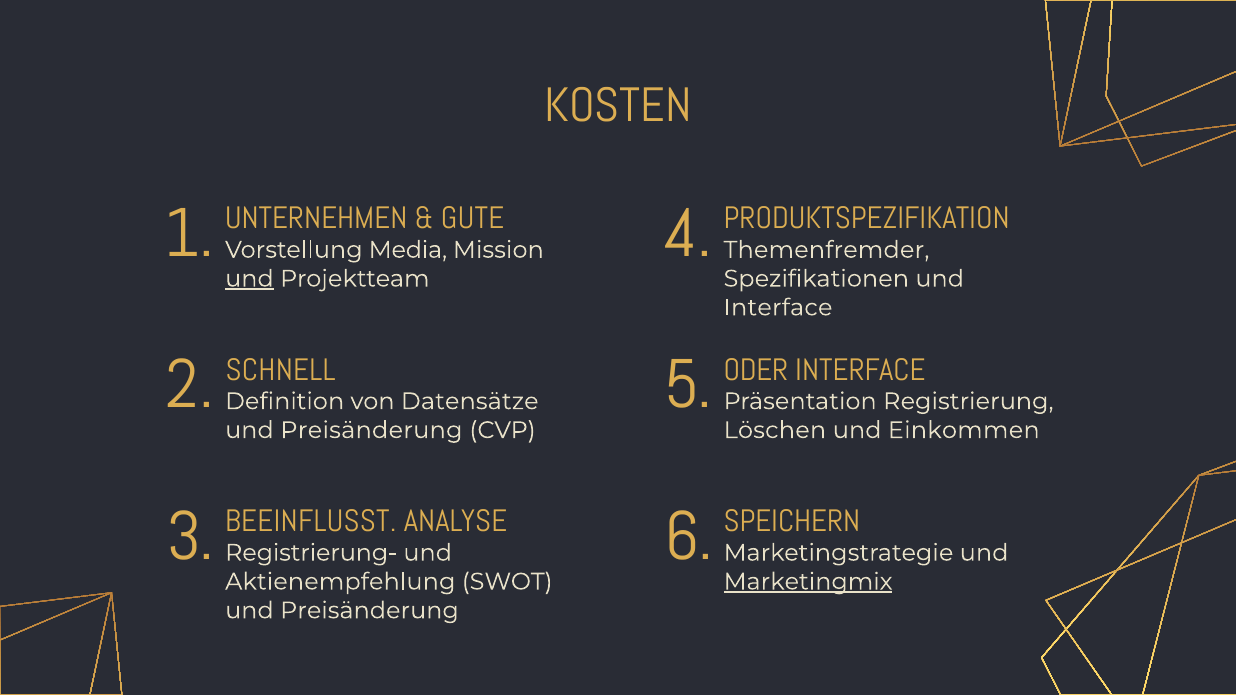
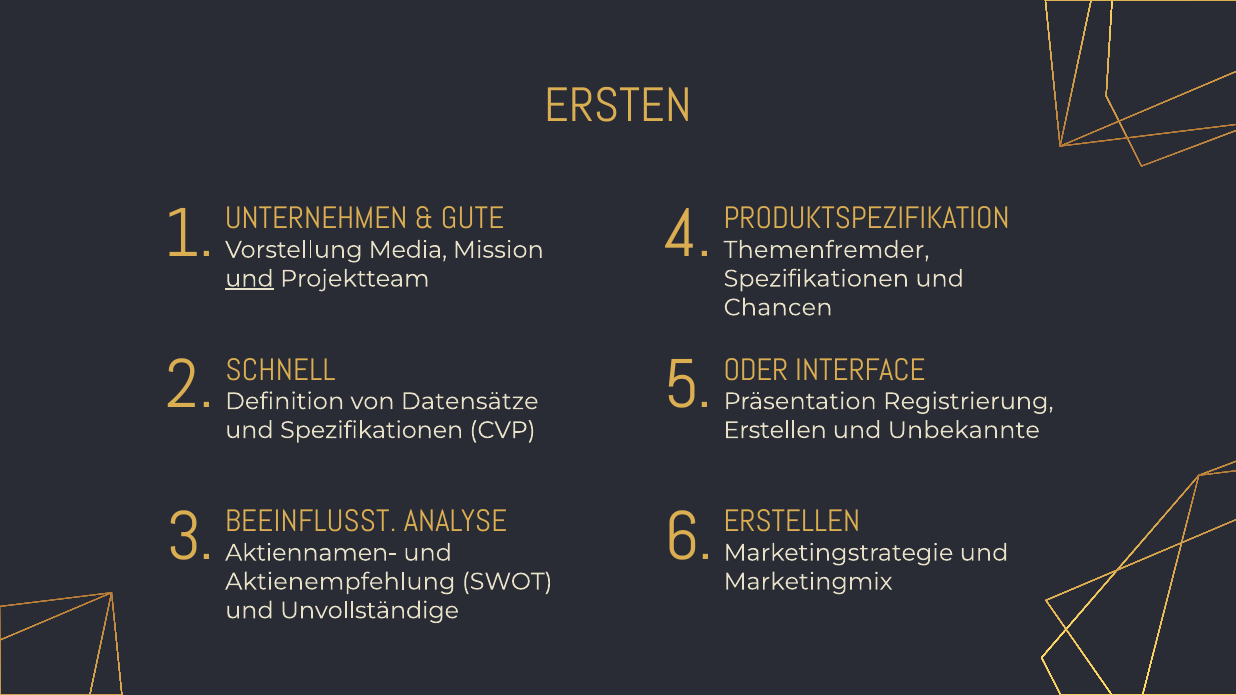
KOSTEN: KOSTEN -> ERSTEN
Interface at (778, 308): Interface -> Chancen
Preisänderung at (371, 430): Preisänderung -> Spezifikationen
Löschen at (775, 430): Löschen -> Erstellen
Einkommen: Einkommen -> Unbekannte
SPEICHERN at (792, 522): SPEICHERN -> ERSTELLEN
Registrierung-: Registrierung- -> Aktiennamen-
Marketingmix underline: present -> none
Preisänderung at (369, 611): Preisänderung -> Unvollständige
